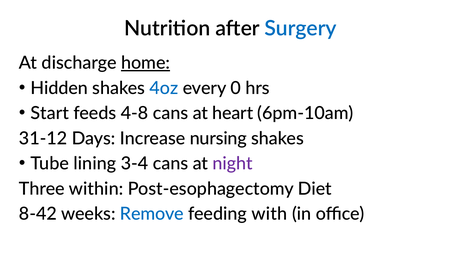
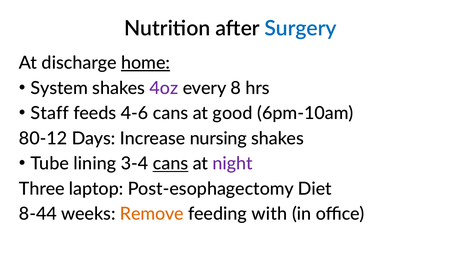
Hidden: Hidden -> System
4oz colour: blue -> purple
0: 0 -> 8
Start: Start -> Staff
4-8: 4-8 -> 4-6
heart: heart -> good
31-12: 31-12 -> 80-12
cans at (171, 164) underline: none -> present
within: within -> laptop
8-42: 8-42 -> 8-44
Remove colour: blue -> orange
